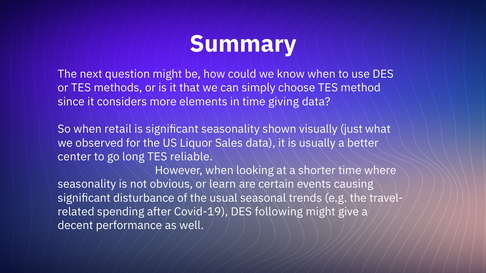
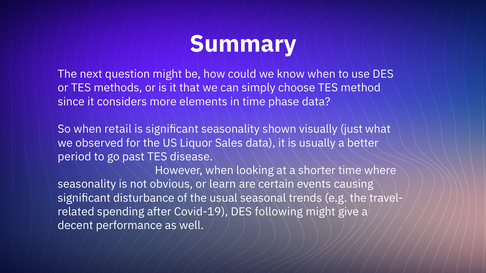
giving: giving -> phase
center: center -> period
long: long -> past
reliable: reliable -> disease
